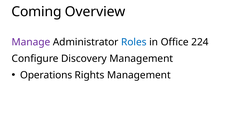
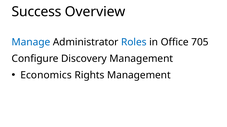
Coming: Coming -> Success
Manage colour: purple -> blue
224: 224 -> 705
Operations: Operations -> Economics
